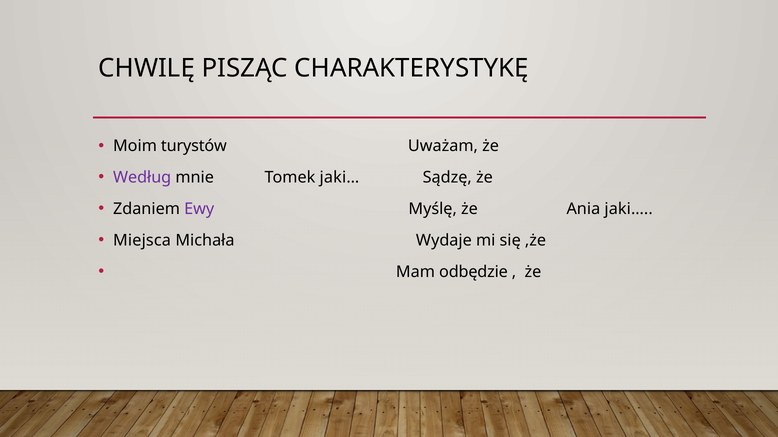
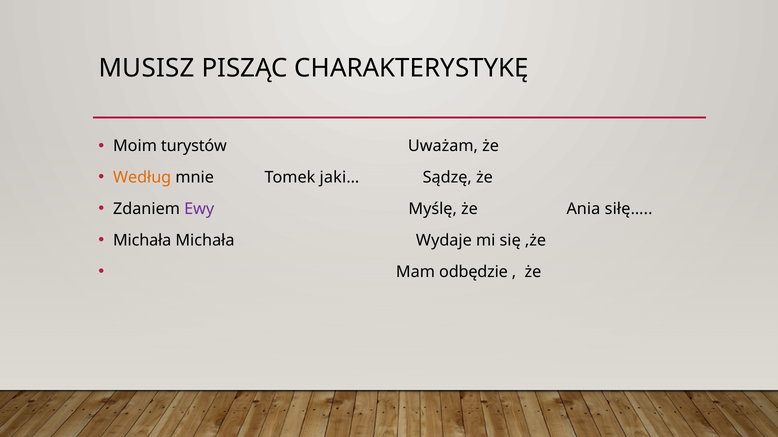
CHWILĘ: CHWILĘ -> MUSISZ
Według colour: purple -> orange
Ania jaki…: jaki… -> siłę…
Miejsca at (142, 241): Miejsca -> Michała
